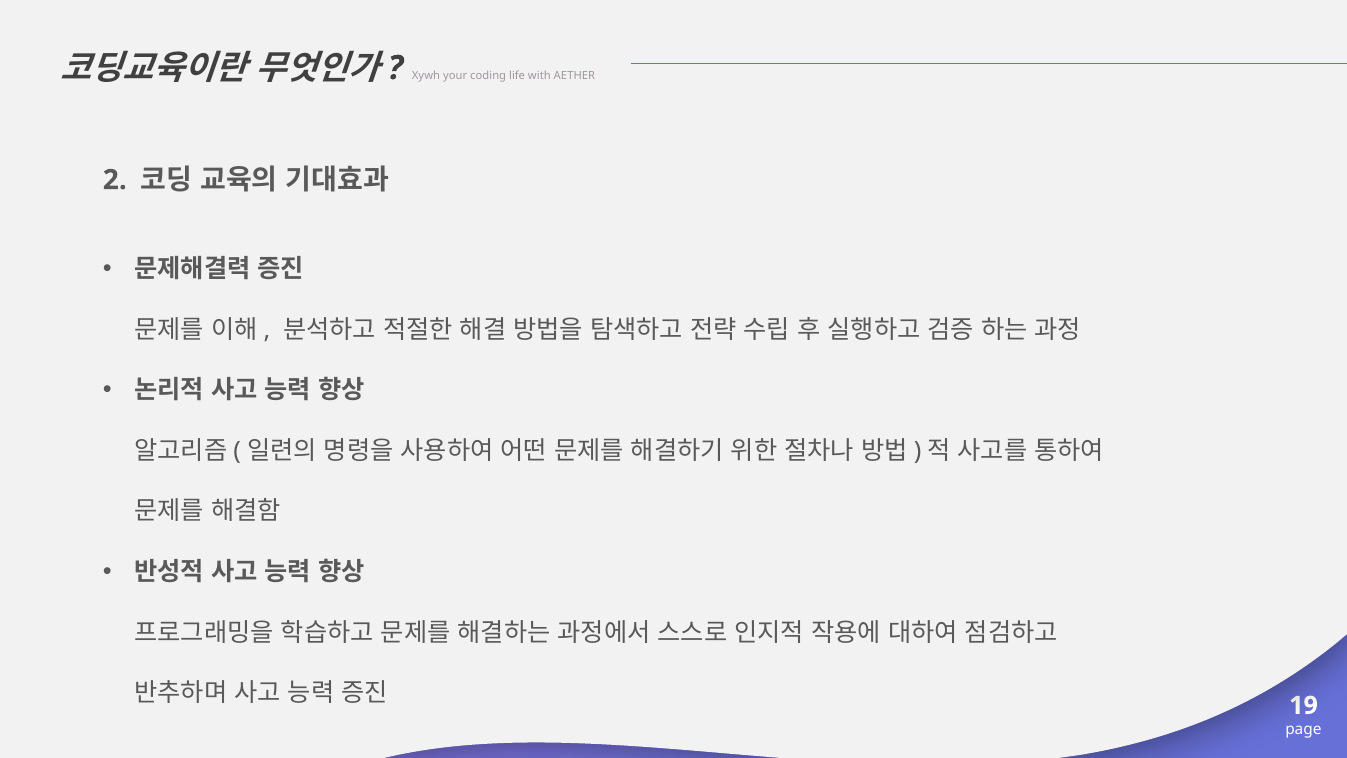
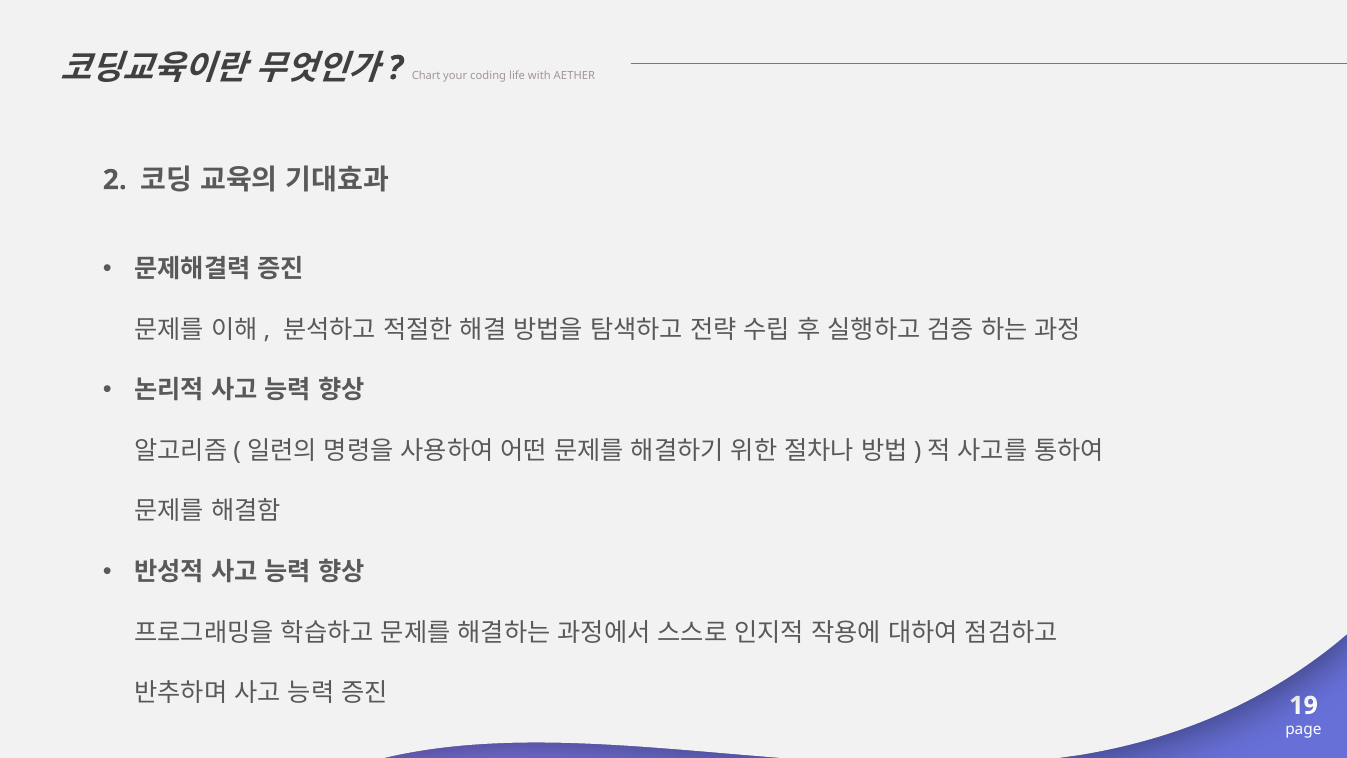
Xywh: Xywh -> Chart
